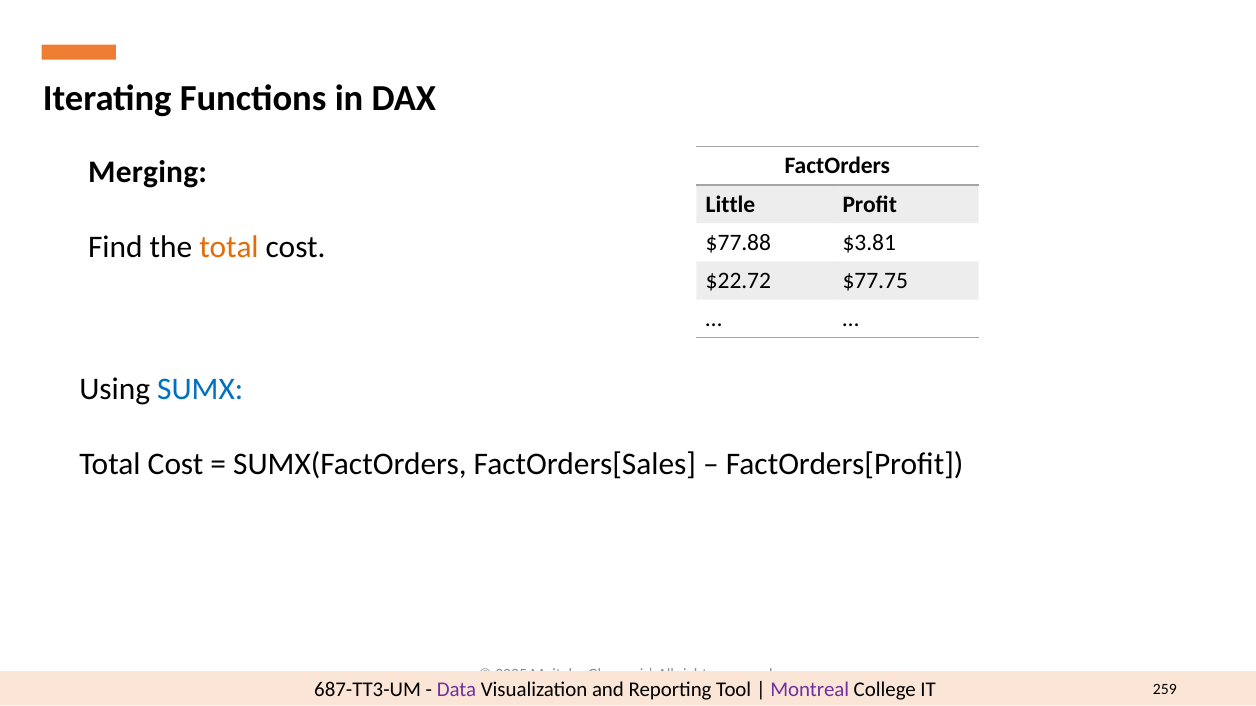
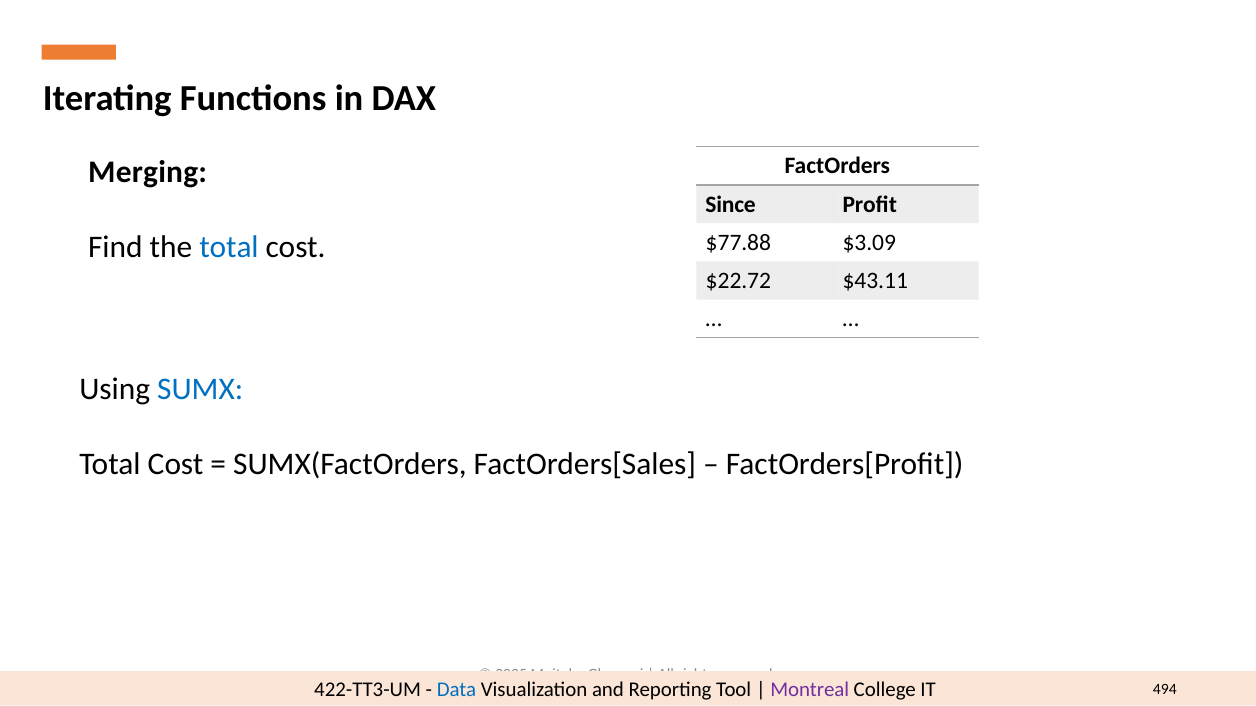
Little: Little -> Since
$3.81: $3.81 -> $3.09
total at (229, 247) colour: orange -> blue
$77.75: $77.75 -> $43.11
687-TT3-UM: 687-TT3-UM -> 422-TT3-UM
Data colour: purple -> blue
259: 259 -> 494
